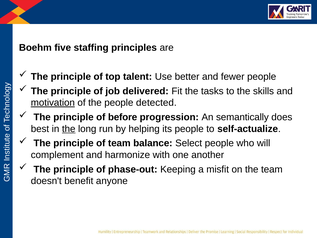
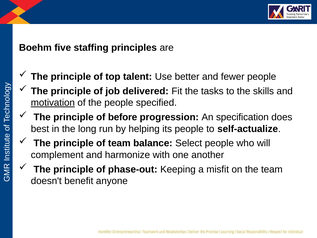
detected: detected -> specified
semantically: semantically -> specification
the at (69, 129) underline: present -> none
